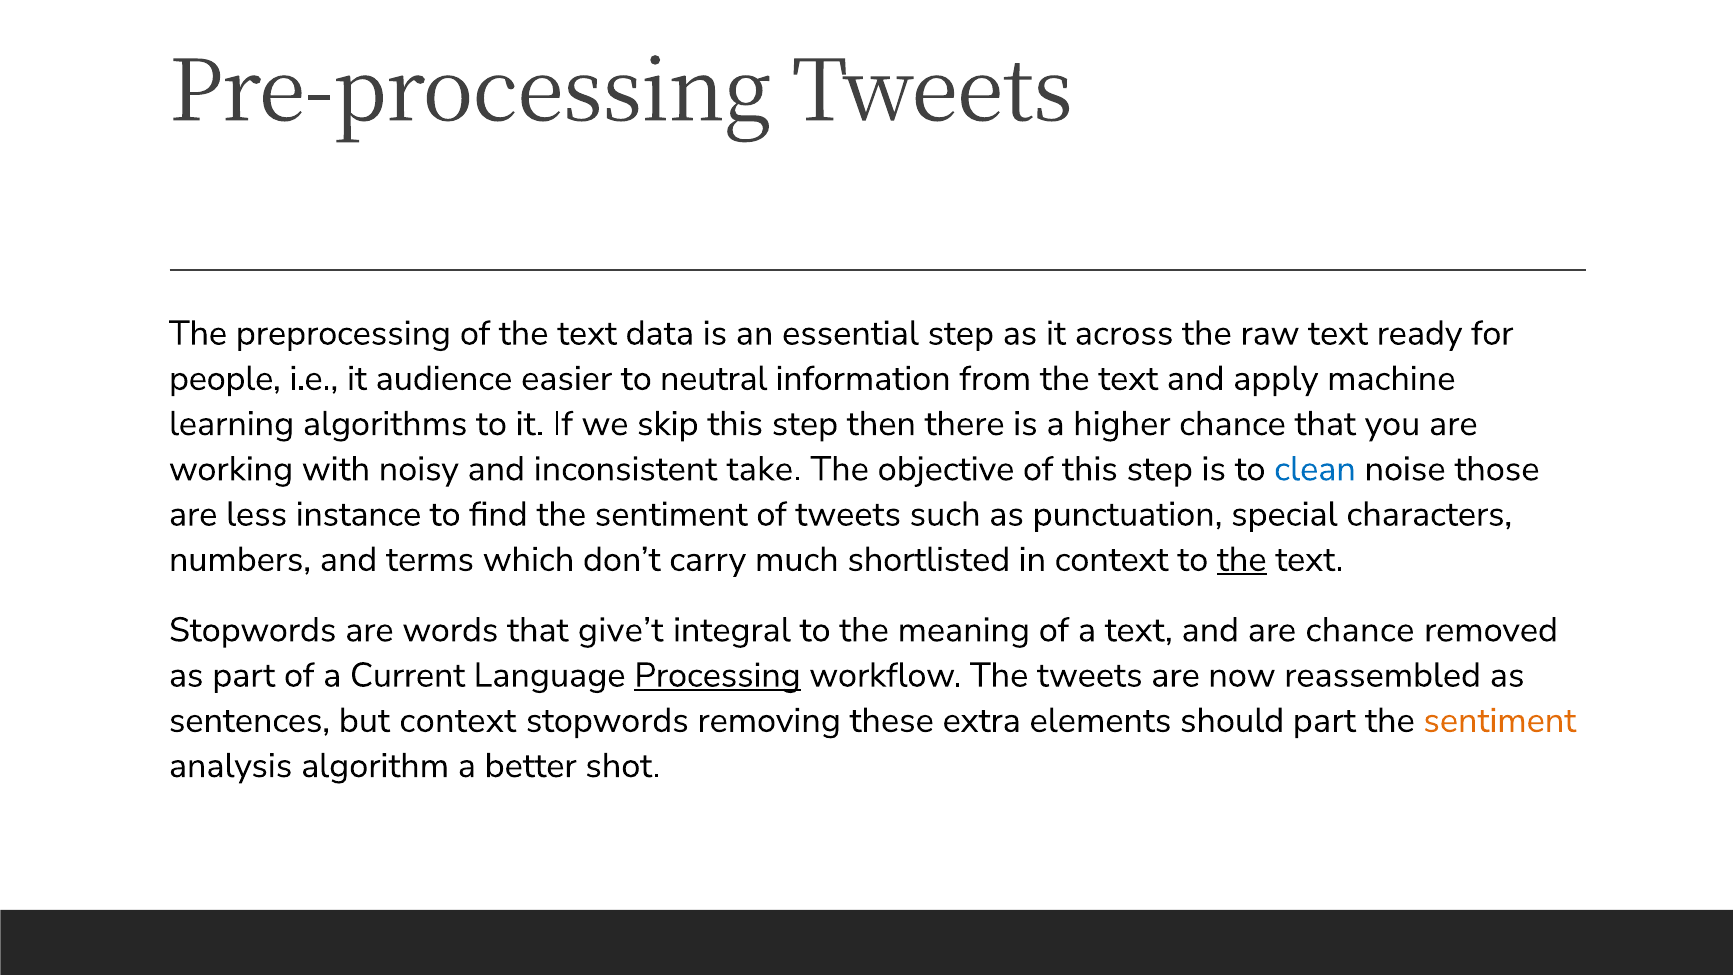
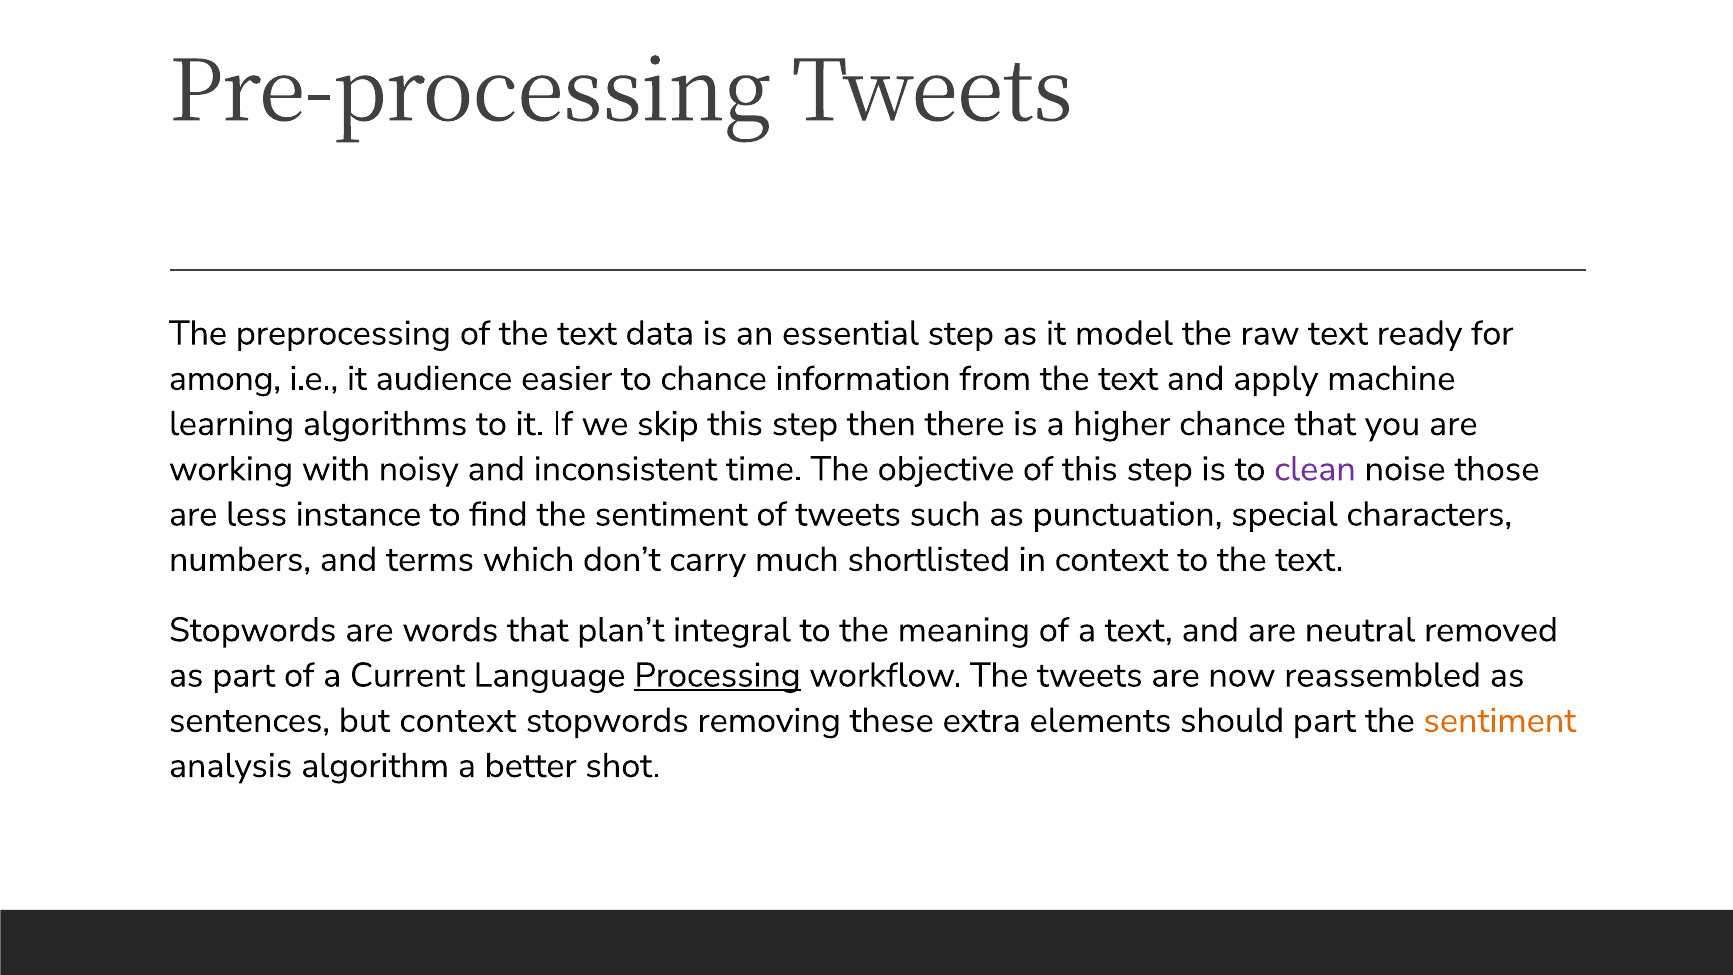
across: across -> model
people: people -> among
to neutral: neutral -> chance
take: take -> time
clean colour: blue -> purple
the at (1242, 559) underline: present -> none
give’t: give’t -> plan’t
are chance: chance -> neutral
